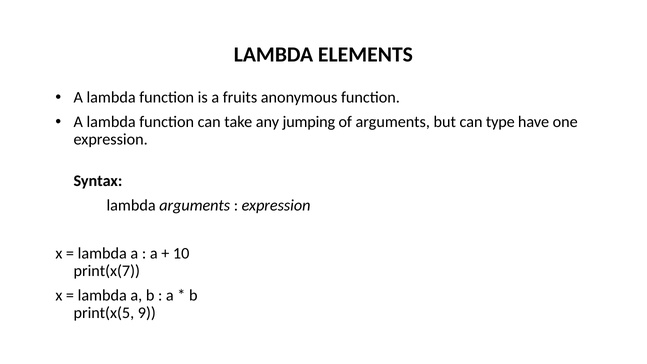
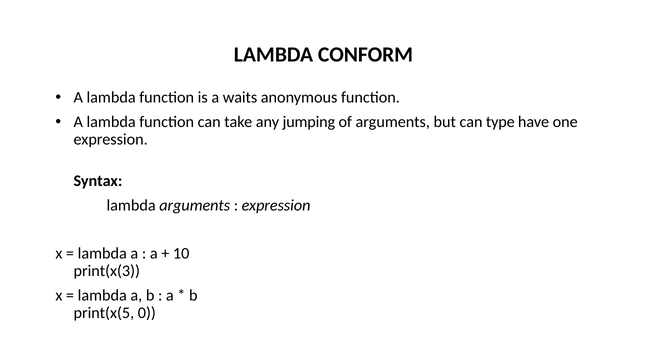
ELEMENTS: ELEMENTS -> CONFORM
fruits: fruits -> waits
print(x(7: print(x(7 -> print(x(3
9: 9 -> 0
